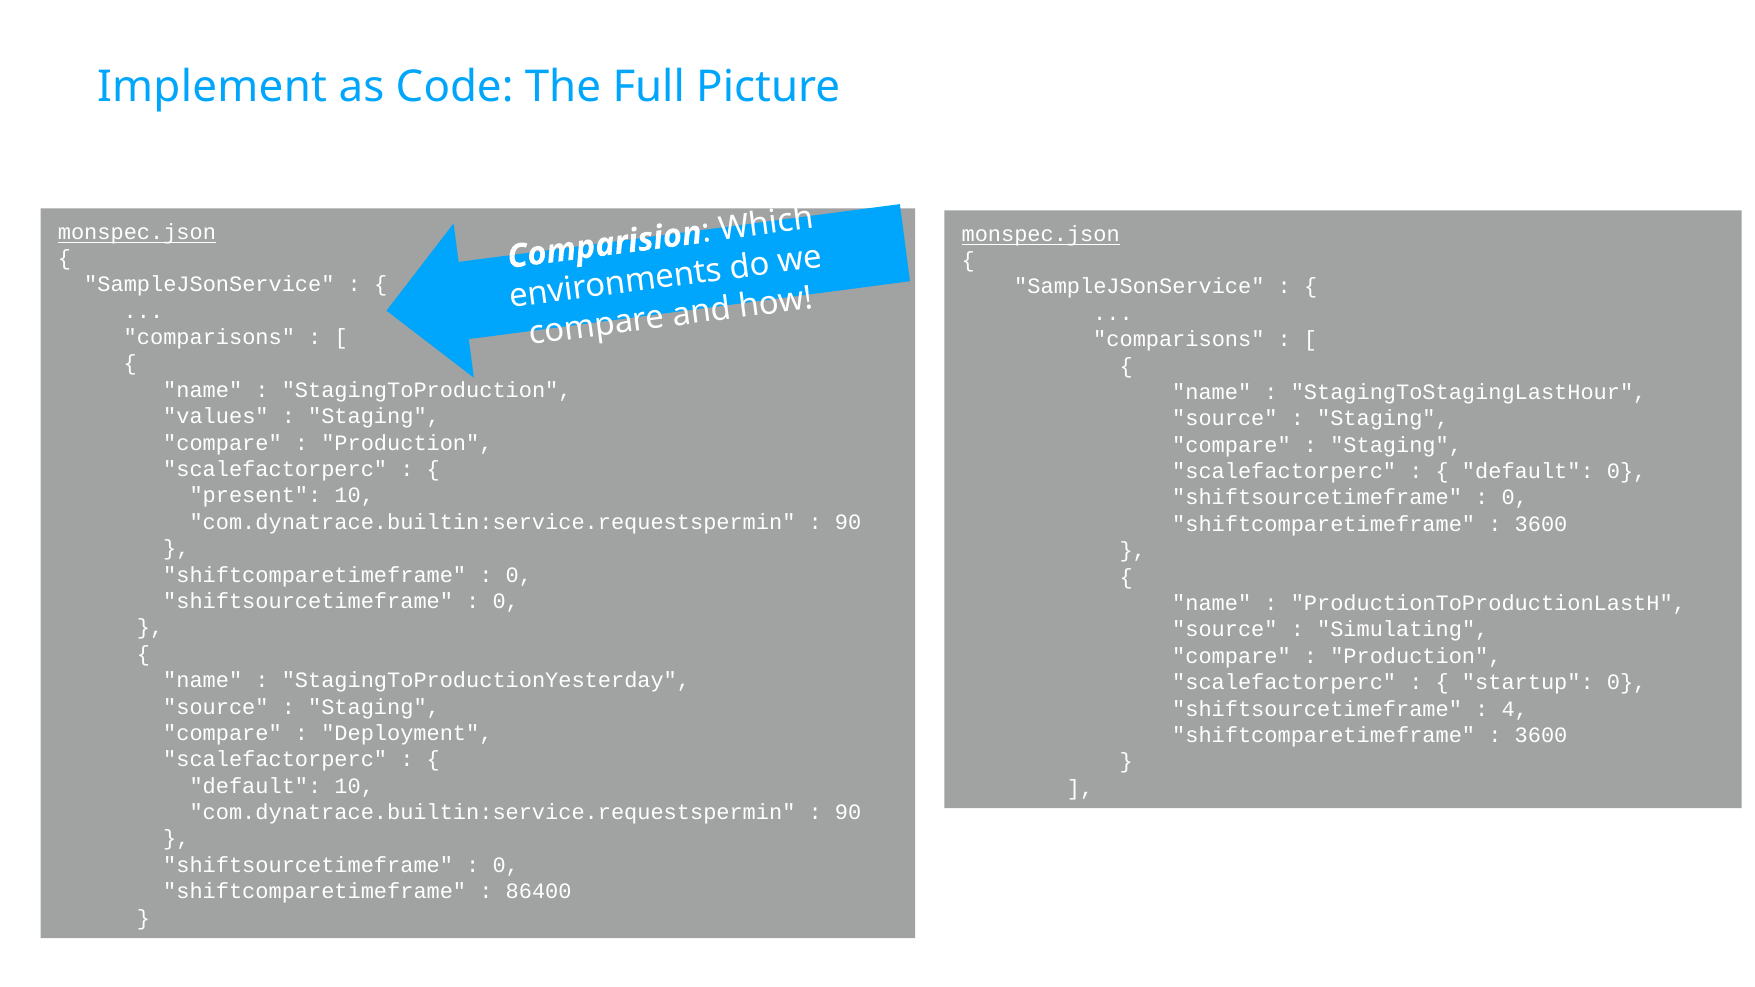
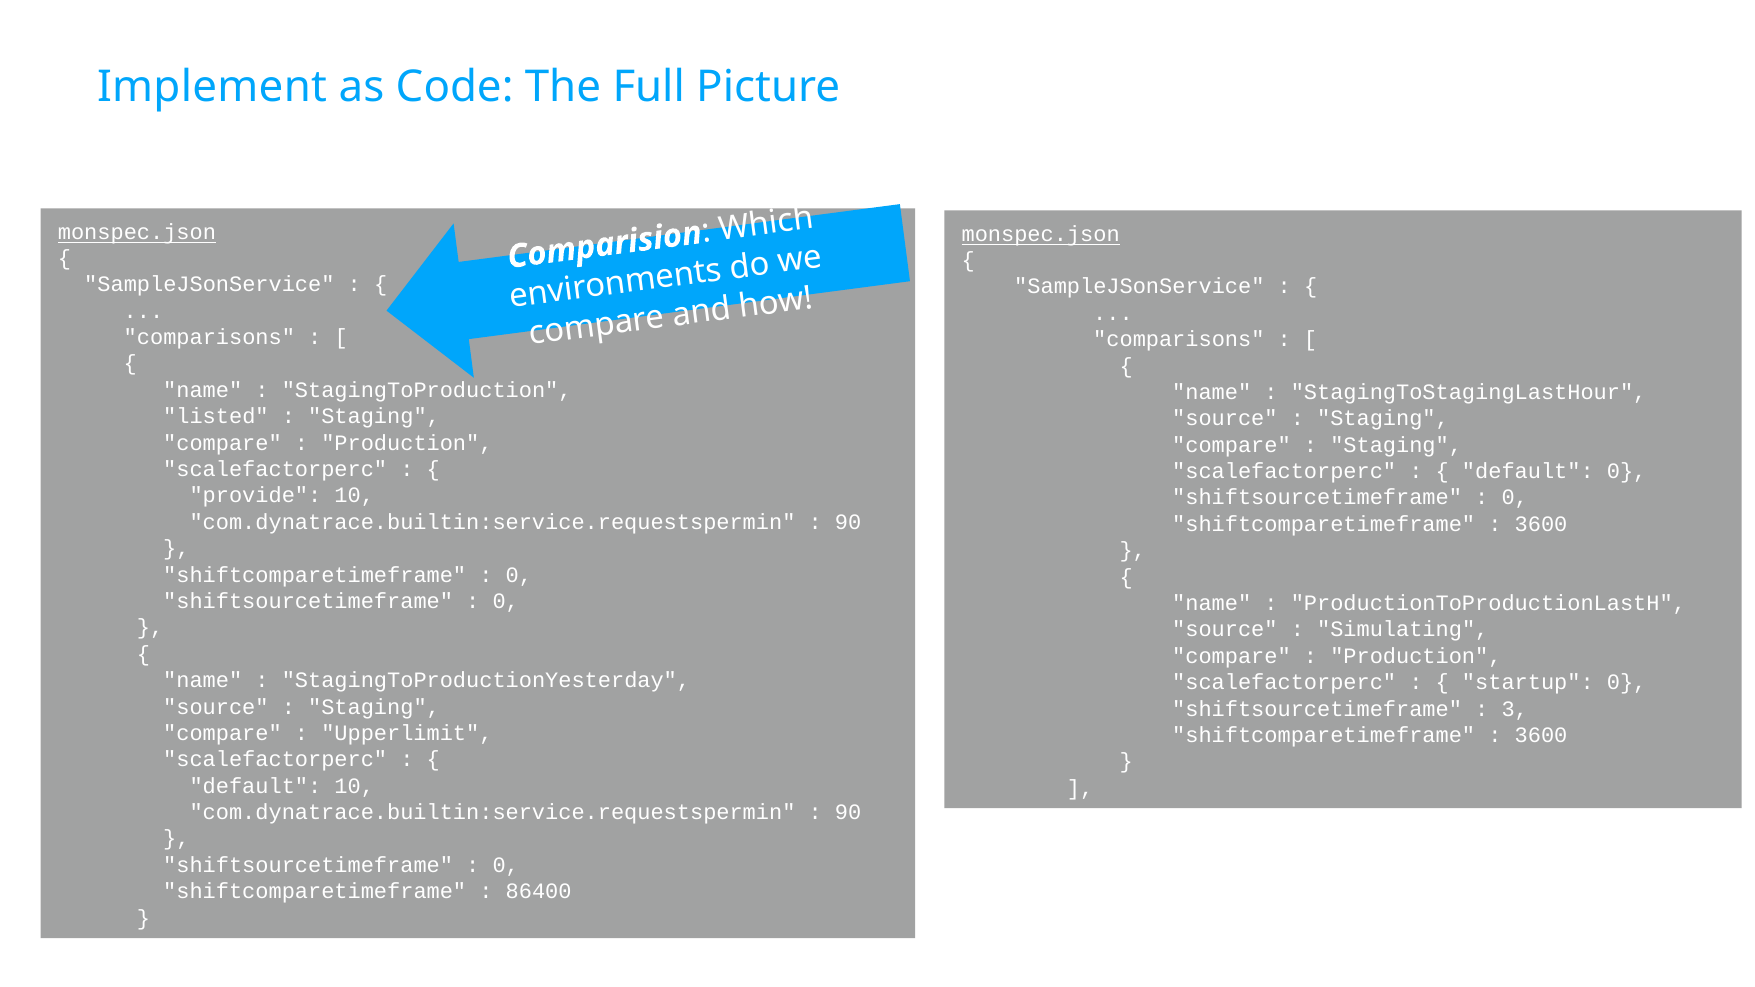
values: values -> listed
present: present -> provide
4: 4 -> 3
Deployment: Deployment -> Upperlimit
